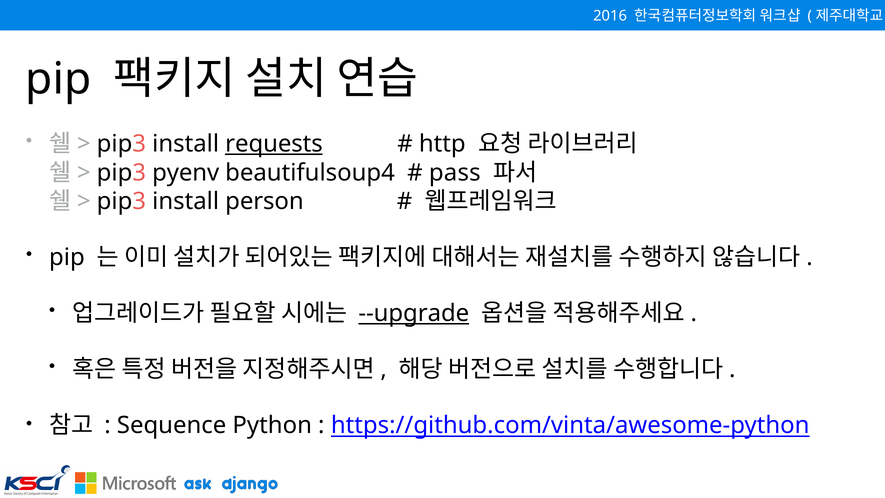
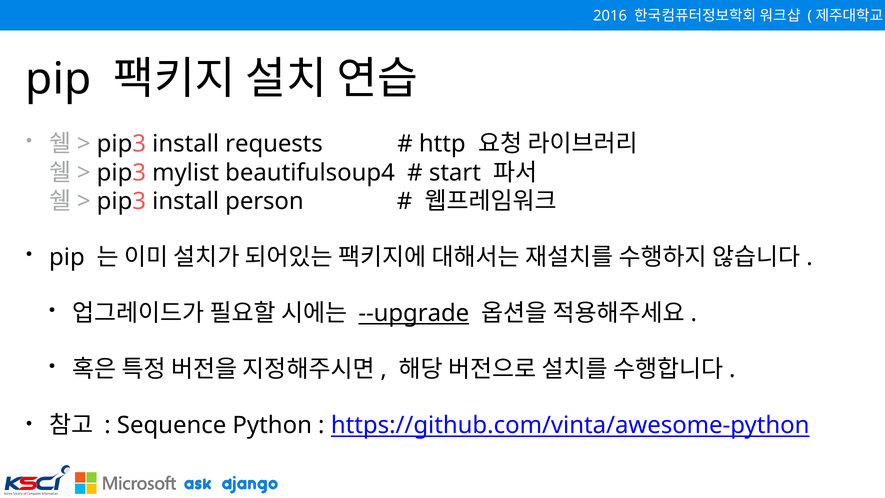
requests underline: present -> none
pyenv: pyenv -> mylist
pass: pass -> start
